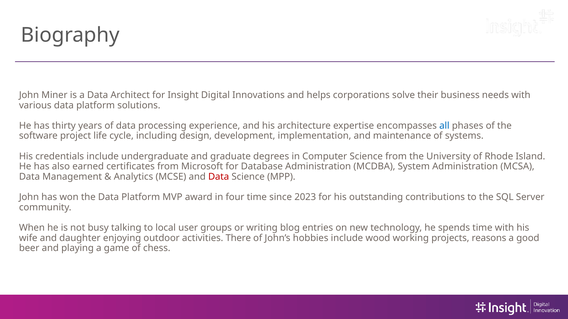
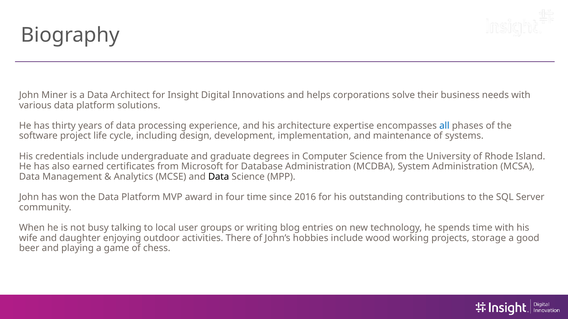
Data at (219, 177) colour: red -> black
2023: 2023 -> 2016
reasons: reasons -> storage
